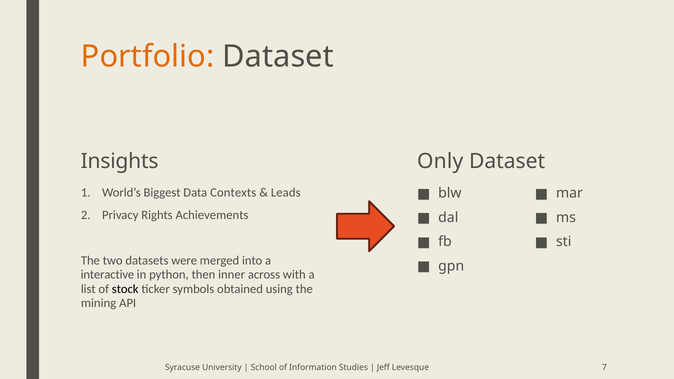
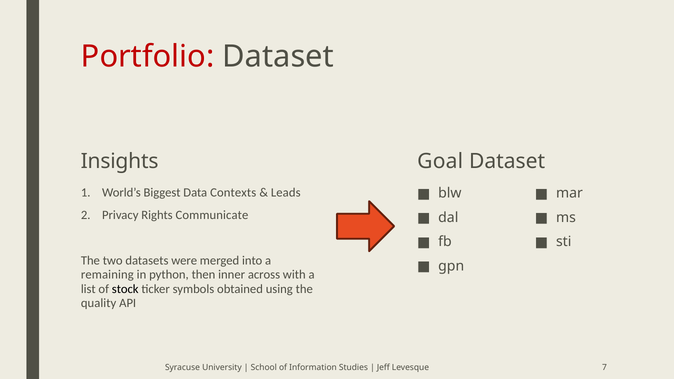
Portfolio colour: orange -> red
Only: Only -> Goal
Achievements: Achievements -> Communicate
interactive: interactive -> remaining
mining: mining -> quality
